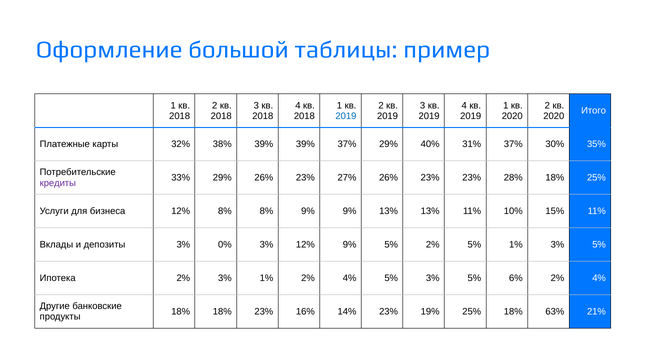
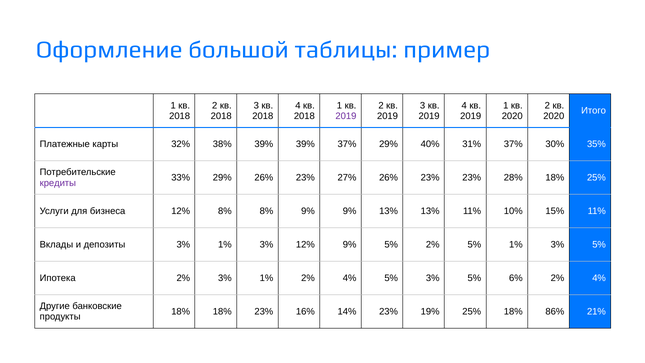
2019 at (346, 116) colour: blue -> purple
депозиты 3% 0%: 0% -> 1%
63%: 63% -> 86%
